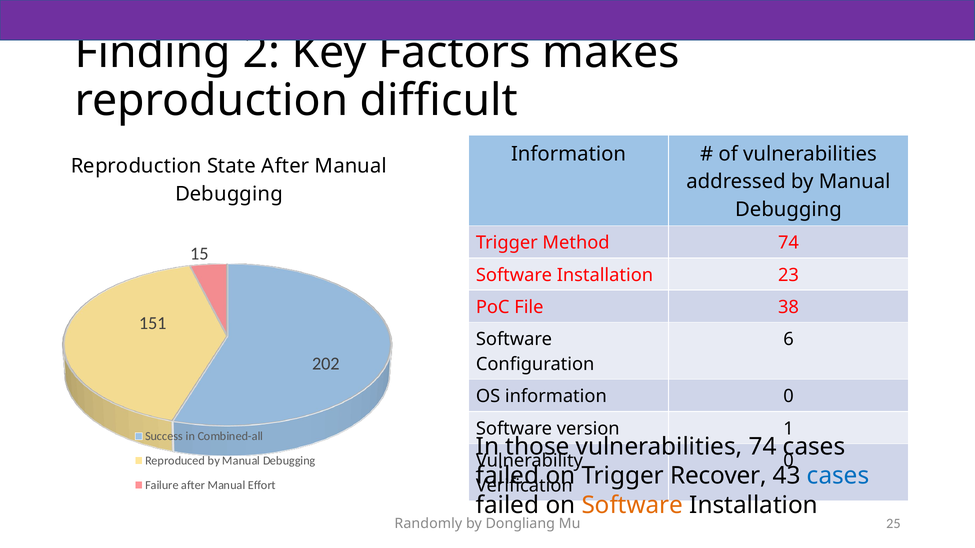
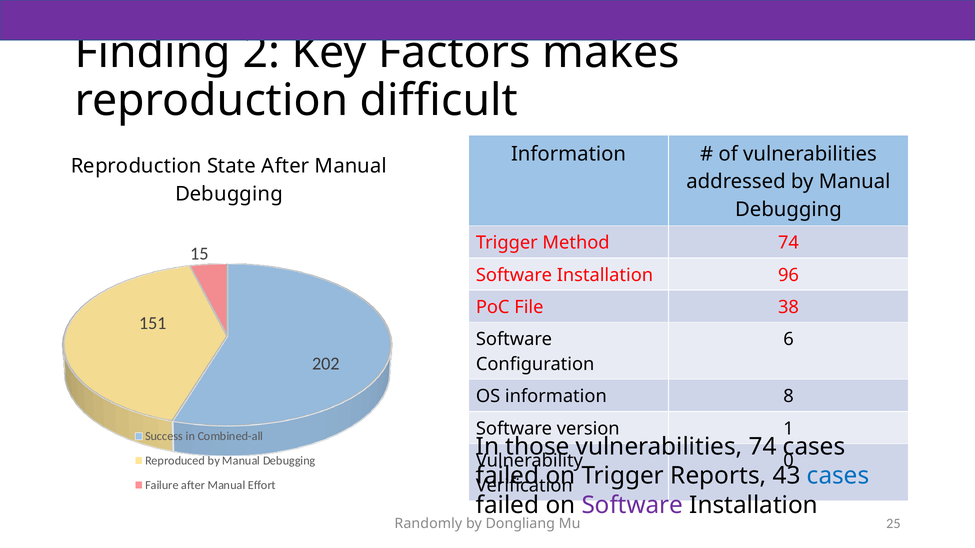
23: 23 -> 96
0 at (788, 397): 0 -> 8
Recover: Recover -> Reports
Software at (632, 505) colour: orange -> purple
